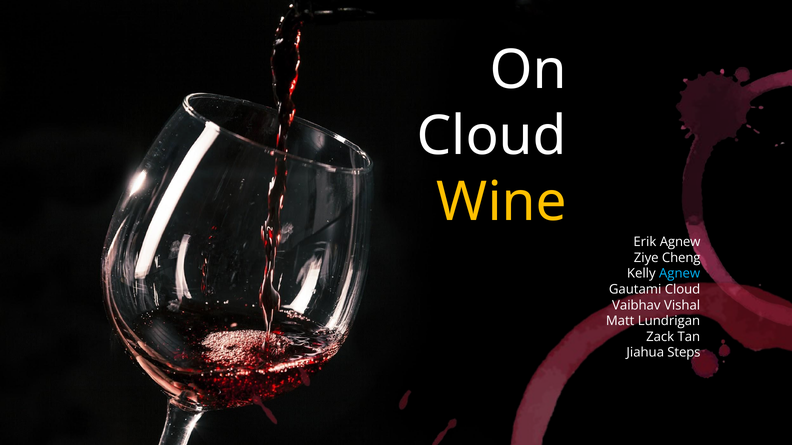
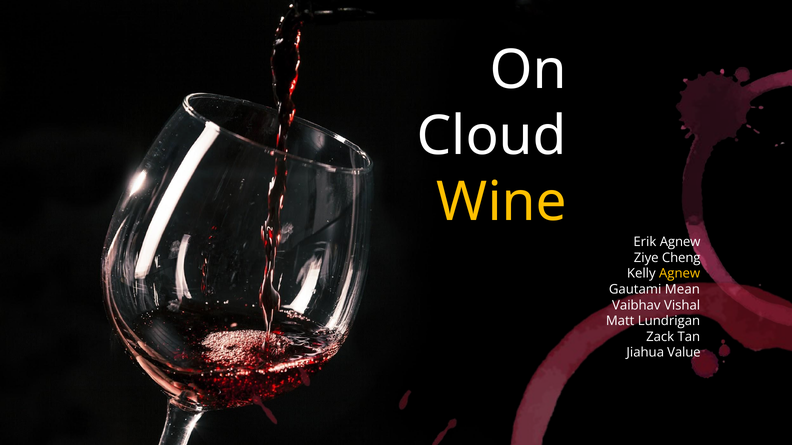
Agnew at (680, 274) colour: light blue -> yellow
Gautami Cloud: Cloud -> Mean
Steps: Steps -> Value
